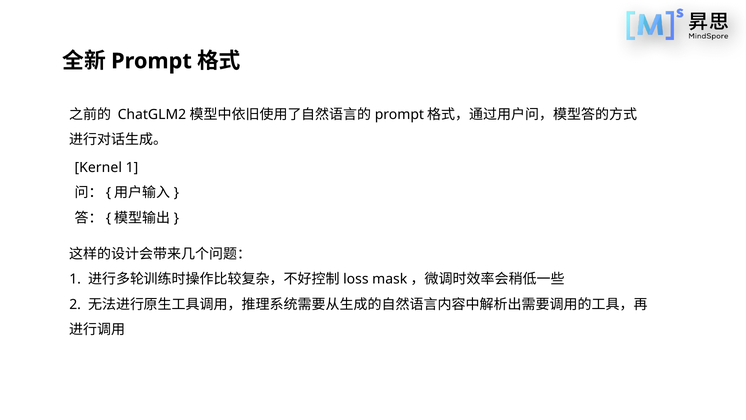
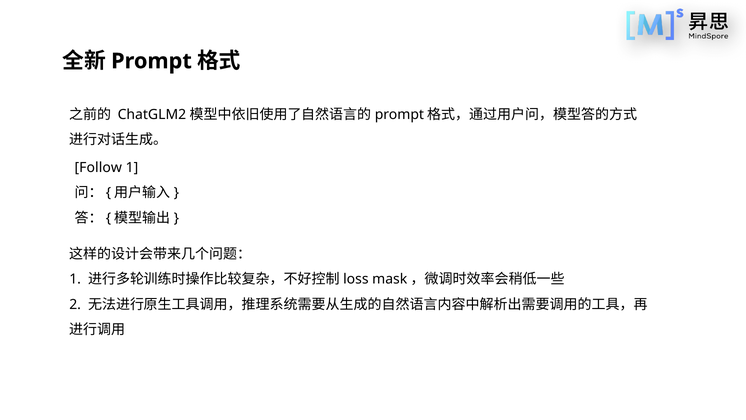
Kernel: Kernel -> Follow
